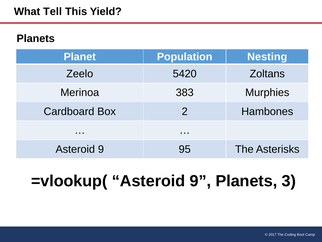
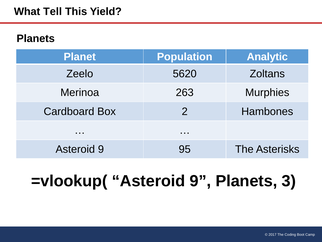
Nesting: Nesting -> Analytic
5420: 5420 -> 5620
383: 383 -> 263
